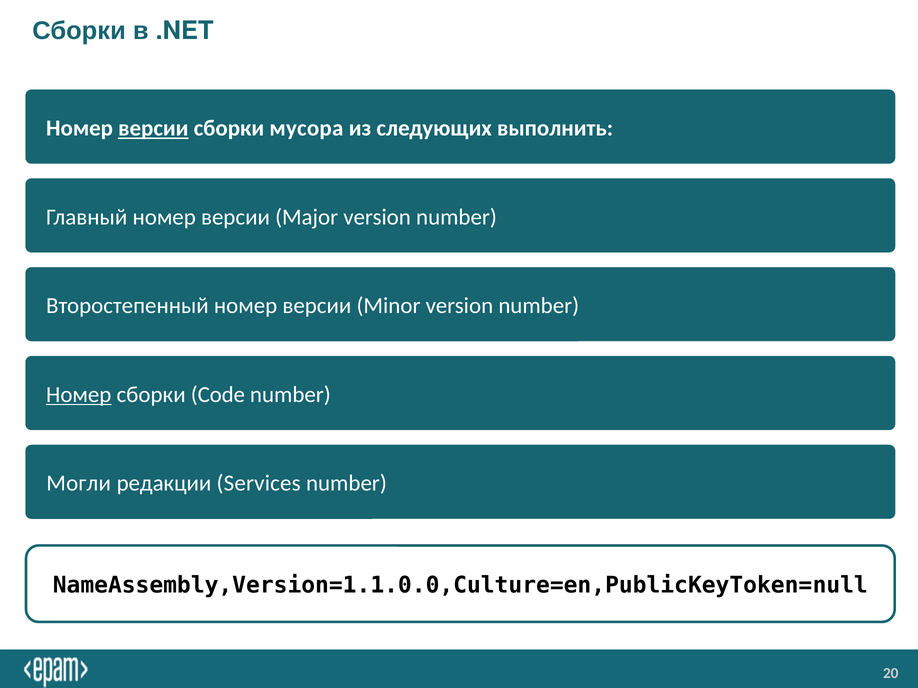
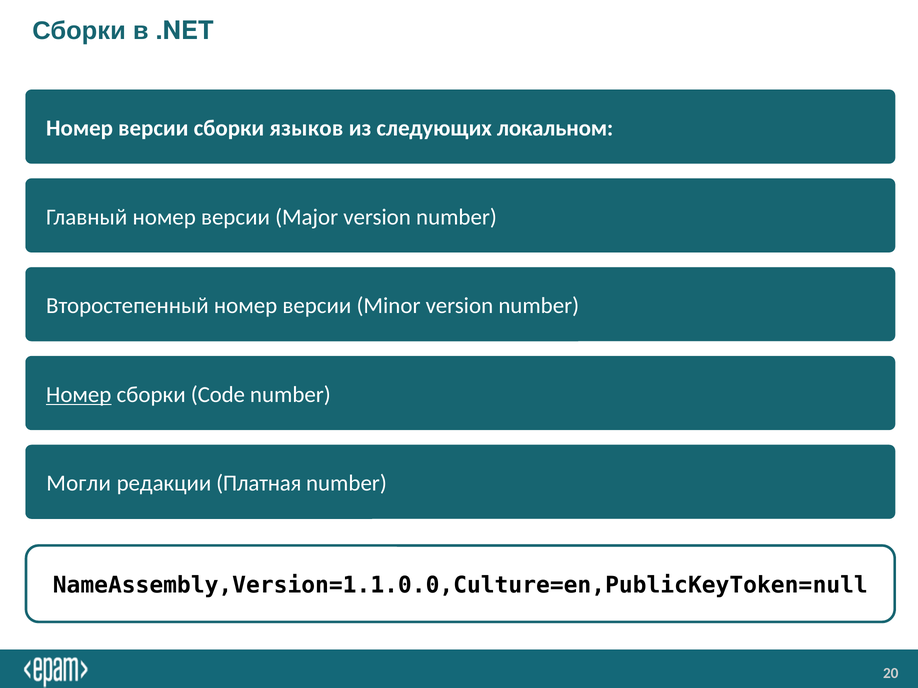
версии at (153, 128) underline: present -> none
мусора: мусора -> языков
выполнить: выполнить -> локальном
Services: Services -> Платная
